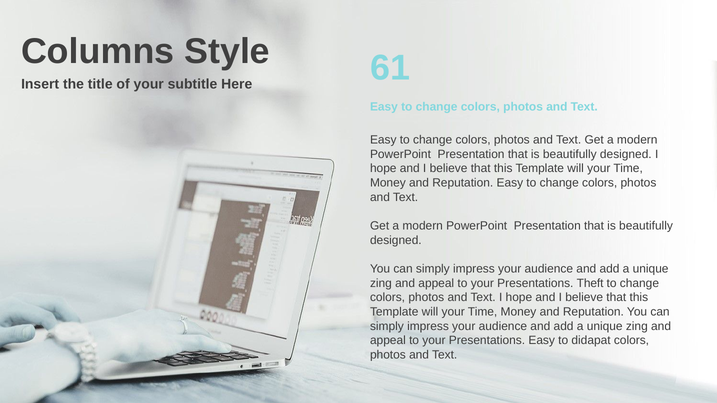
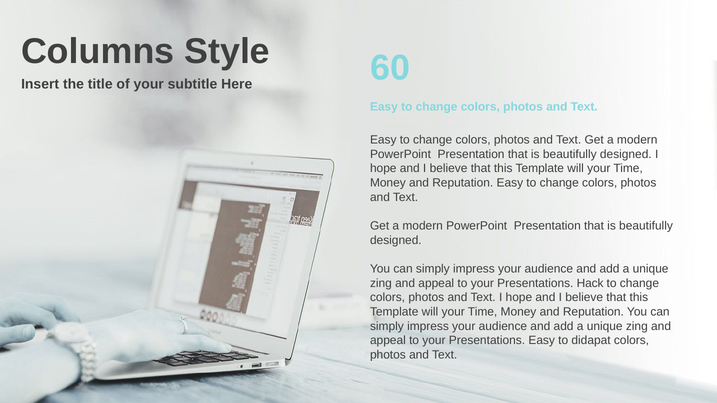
61: 61 -> 60
Theft: Theft -> Hack
